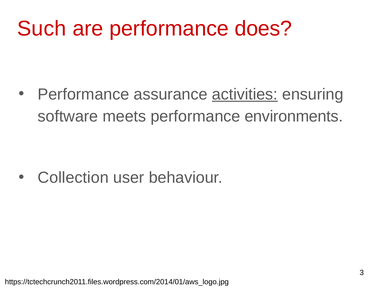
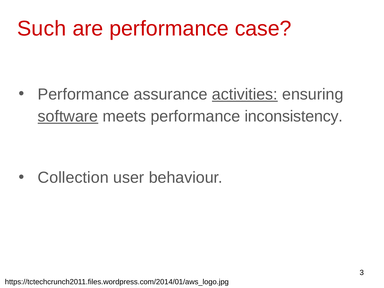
does: does -> case
software underline: none -> present
environments: environments -> inconsistency
